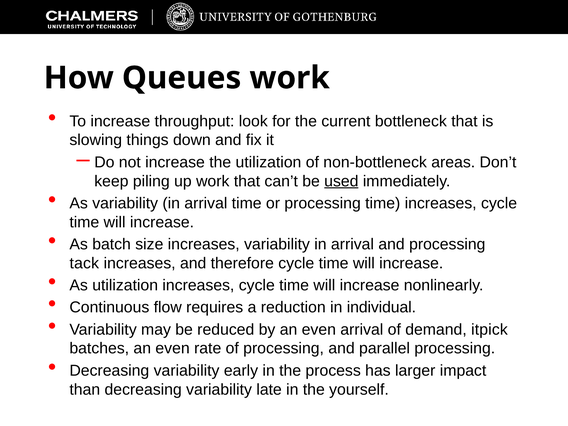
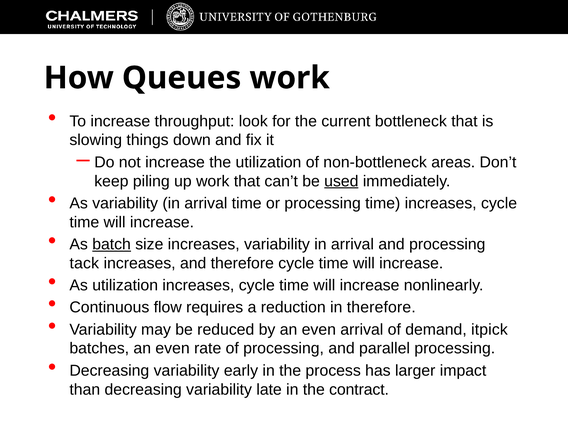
batch underline: none -> present
in individual: individual -> therefore
yourself: yourself -> contract
